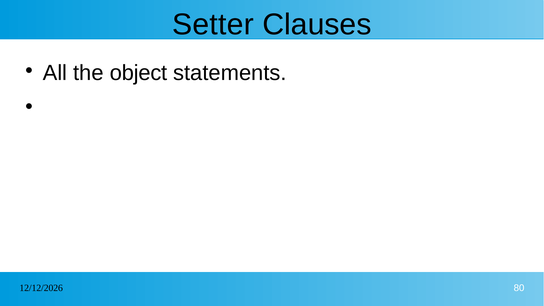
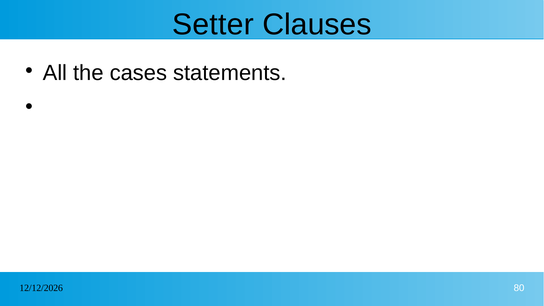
object: object -> cases
